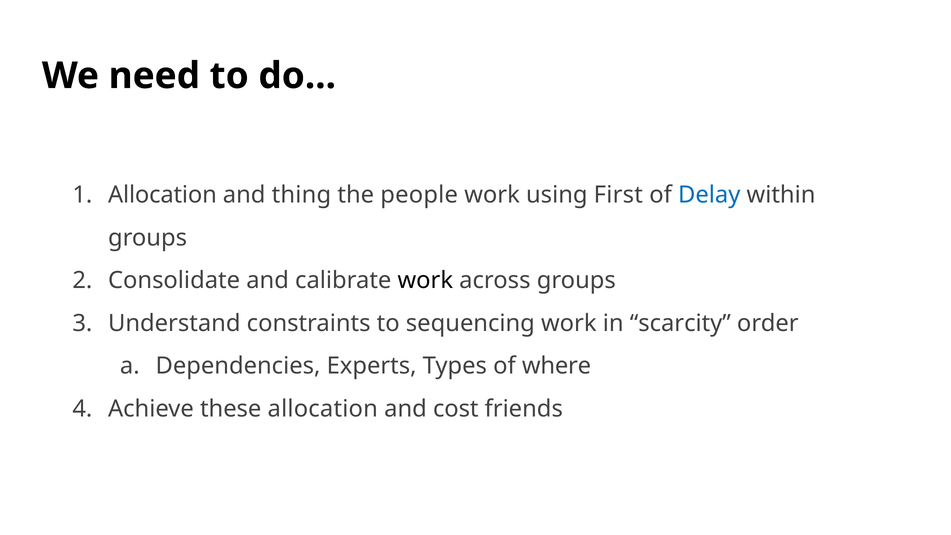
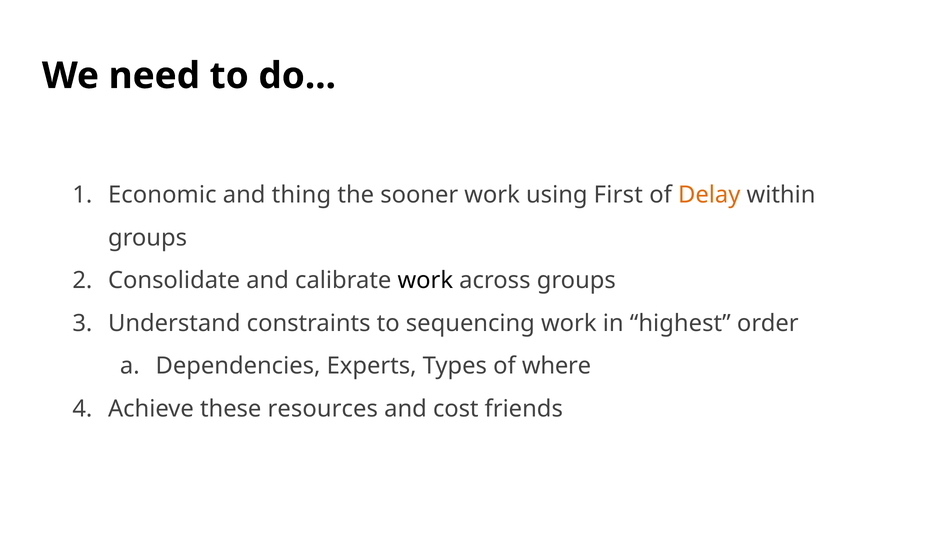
Allocation at (162, 195): Allocation -> Economic
people: people -> sooner
Delay colour: blue -> orange
scarcity: scarcity -> highest
these allocation: allocation -> resources
